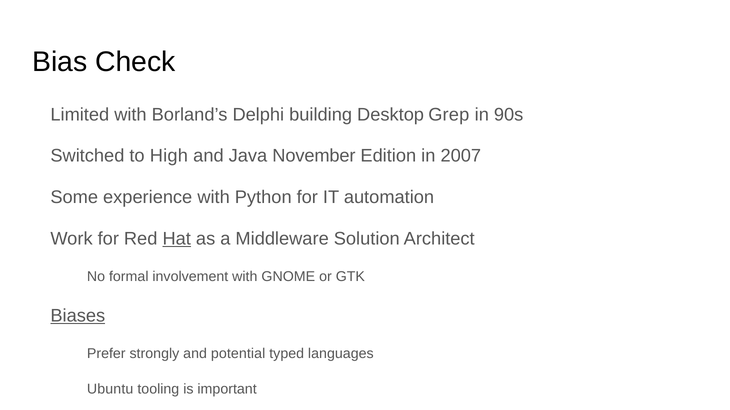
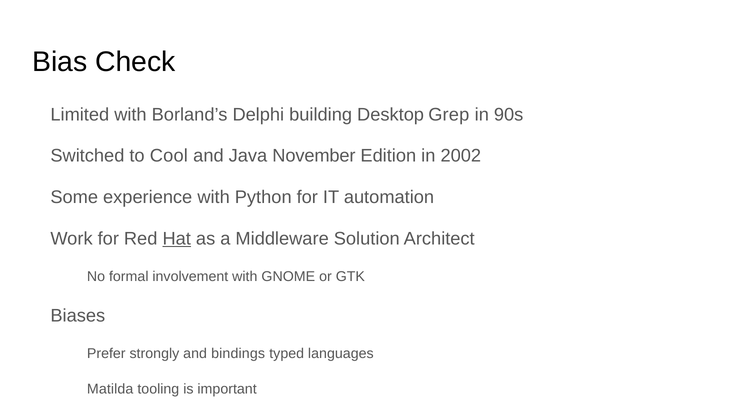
High: High -> Cool
2007: 2007 -> 2002
Biases underline: present -> none
potential: potential -> bindings
Ubuntu: Ubuntu -> Matilda
